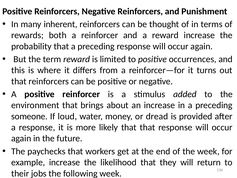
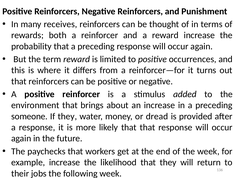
inherent: inherent -> receives
If loud: loud -> they
